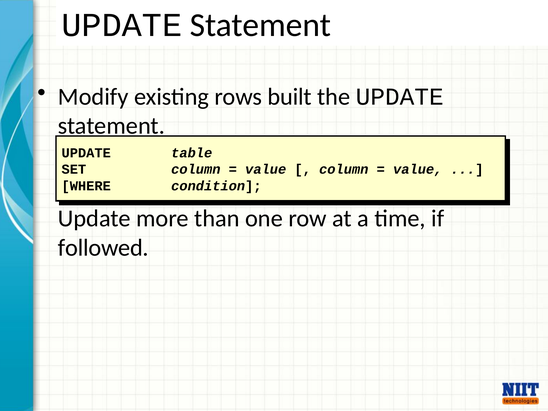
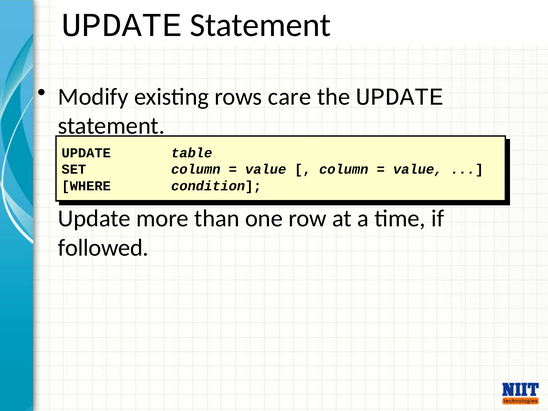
built: built -> care
